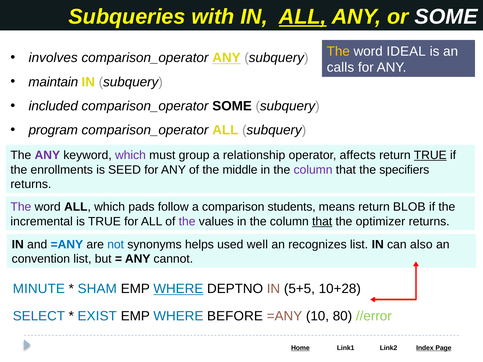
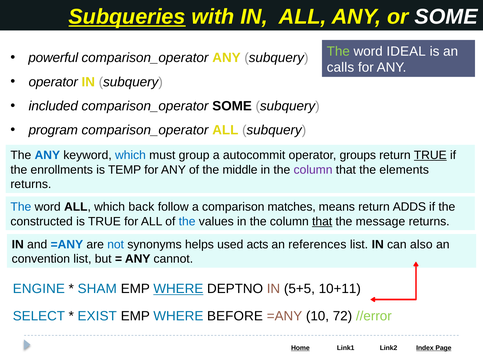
Subqueries underline: none -> present
ALL at (303, 17) underline: present -> none
The at (338, 51) colour: yellow -> light green
involves: involves -> powerful
ANY at (226, 58) underline: present -> none
maintain at (53, 82): maintain -> operator
ANY at (47, 155) colour: purple -> blue
which at (130, 155) colour: purple -> blue
relationship: relationship -> autocommit
affects: affects -> groups
SEED: SEED -> TEMP
specifiers: specifiers -> elements
The at (21, 207) colour: purple -> blue
pads: pads -> back
students: students -> matches
BLOB: BLOB -> ADDS
incremental: incremental -> constructed
the at (187, 222) colour: purple -> blue
optimizer: optimizer -> message
well: well -> acts
recognizes: recognizes -> references
MINUTE: MINUTE -> ENGINE
10+28: 10+28 -> 10+11
80: 80 -> 72
